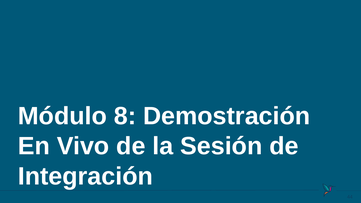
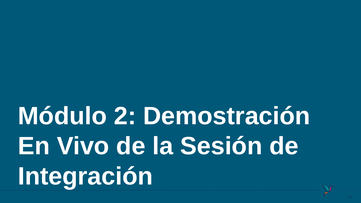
8: 8 -> 2
